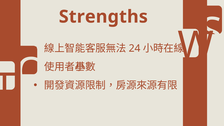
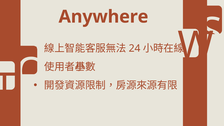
Strengths: Strengths -> Anywhere
